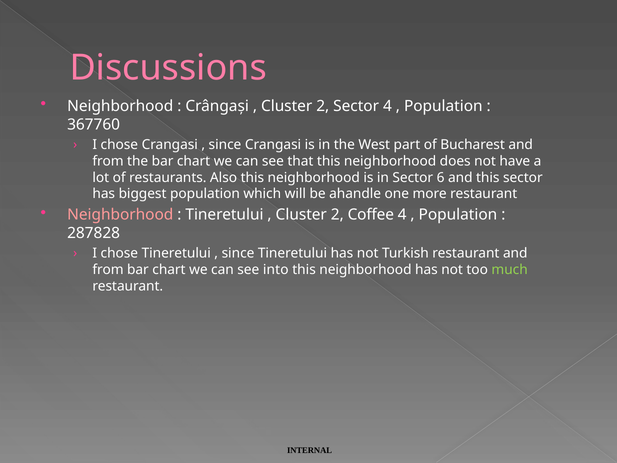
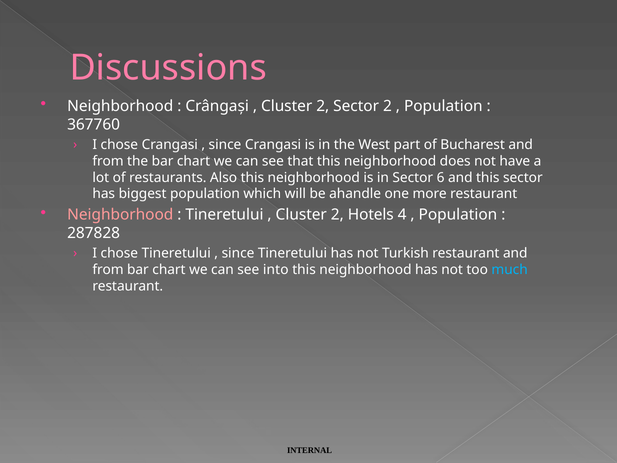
Sector 4: 4 -> 2
Coffee: Coffee -> Hotels
much colour: light green -> light blue
